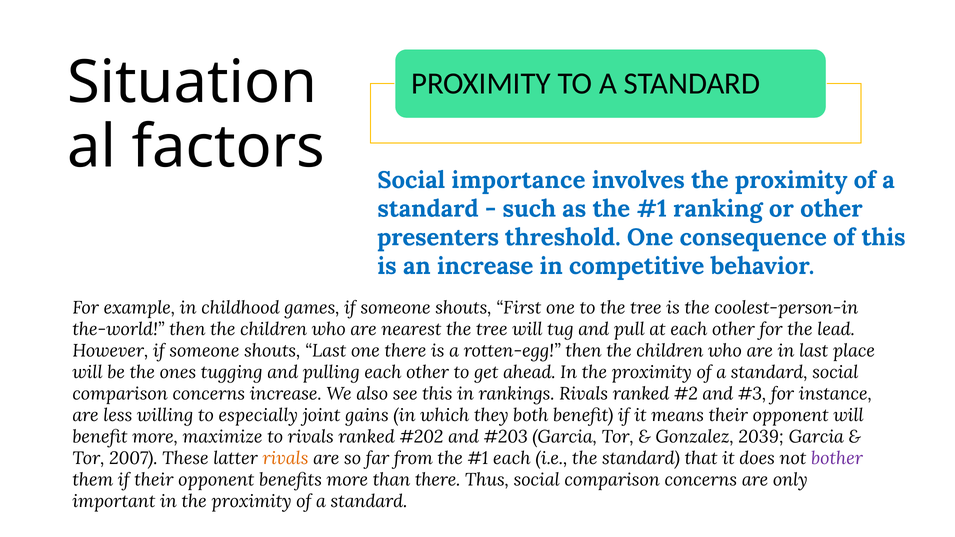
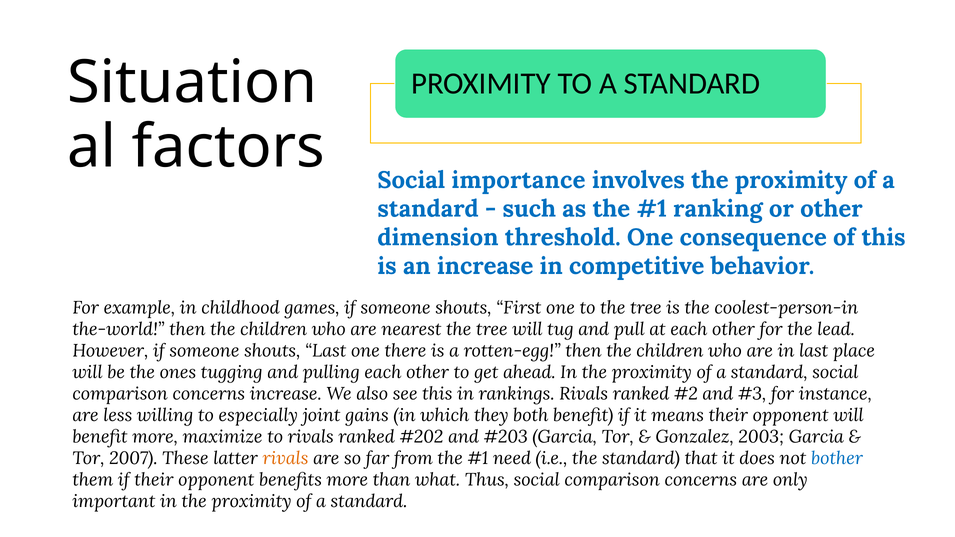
presenters: presenters -> dimension
2039: 2039 -> 2003
each at (512, 458): each -> need
bother colour: purple -> blue
than there: there -> what
